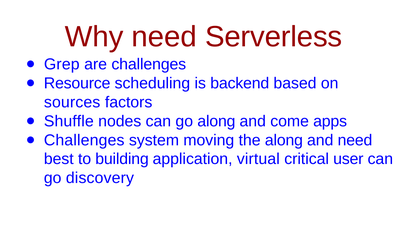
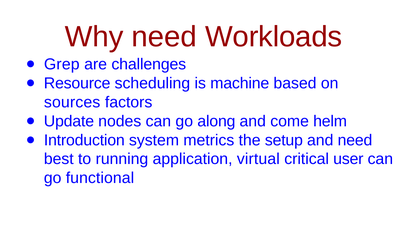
Serverless: Serverless -> Workloads
backend: backend -> machine
Shuffle: Shuffle -> Update
apps: apps -> helm
Challenges at (84, 140): Challenges -> Introduction
moving: moving -> metrics
the along: along -> setup
building: building -> running
discovery: discovery -> functional
